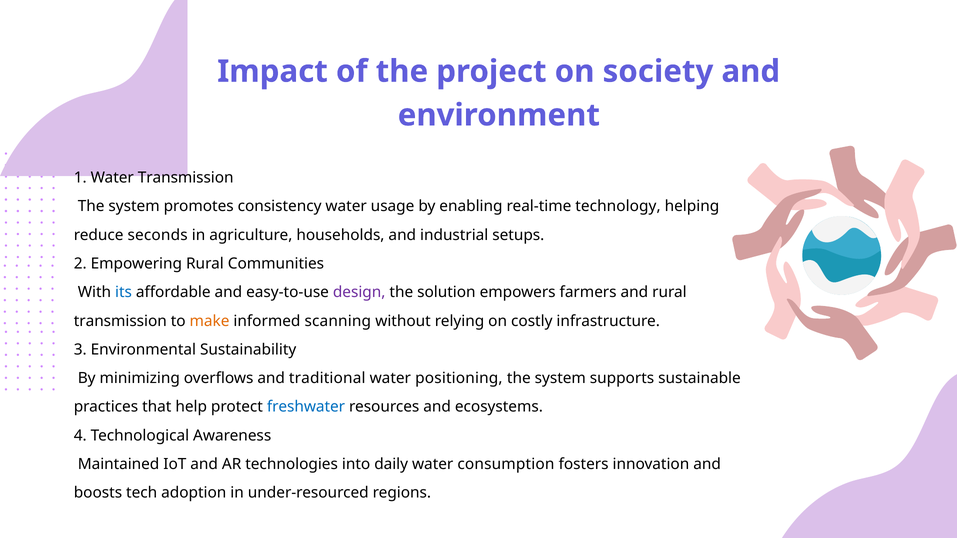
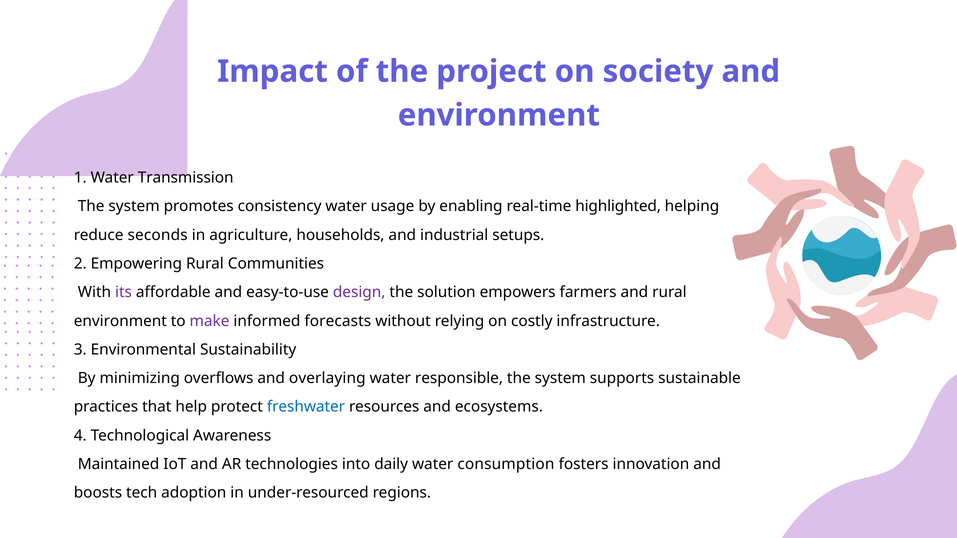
technology: technology -> highlighted
its colour: blue -> purple
transmission at (120, 321): transmission -> environment
make colour: orange -> purple
scanning: scanning -> forecasts
traditional: traditional -> overlaying
positioning: positioning -> responsible
